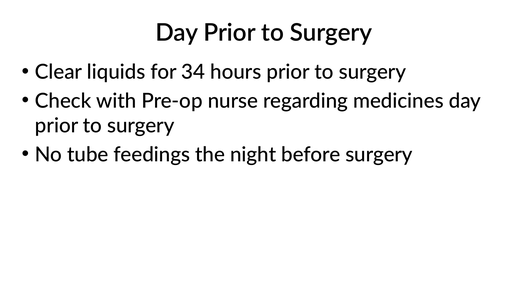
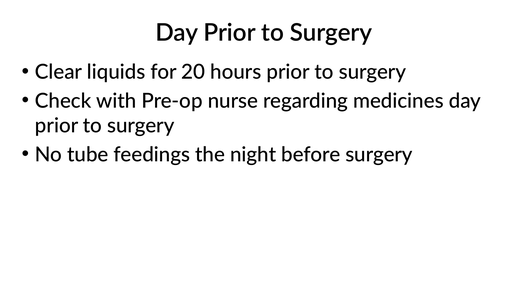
34: 34 -> 20
